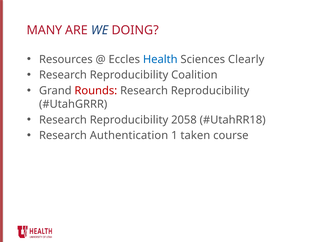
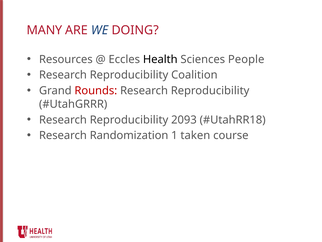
Health colour: blue -> black
Clearly: Clearly -> People
2058: 2058 -> 2093
Authentication: Authentication -> Randomization
